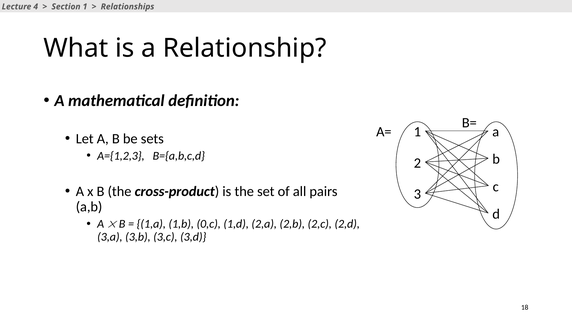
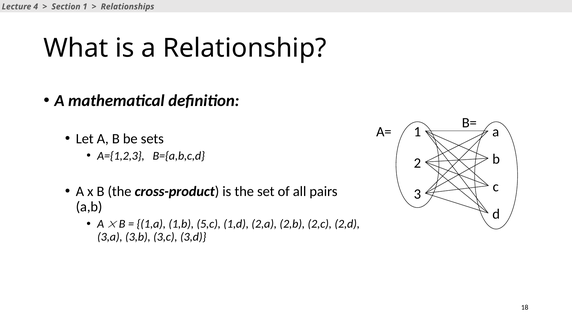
0,c: 0,c -> 5,c
